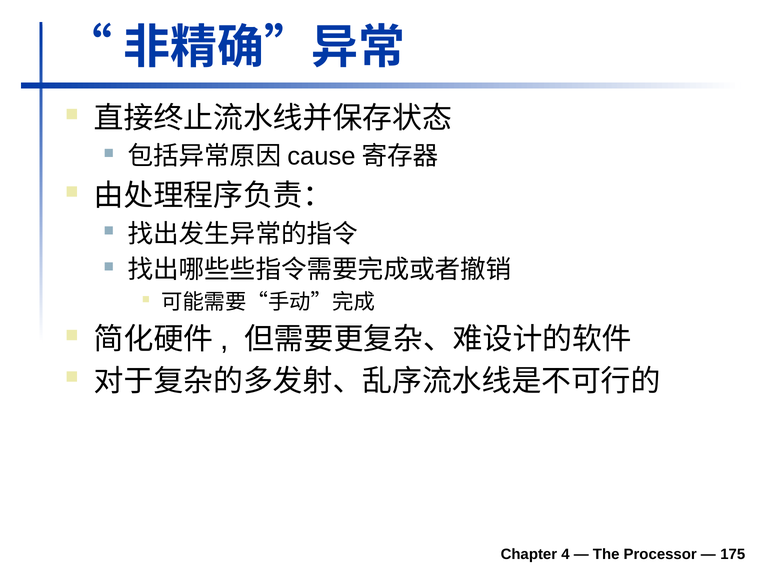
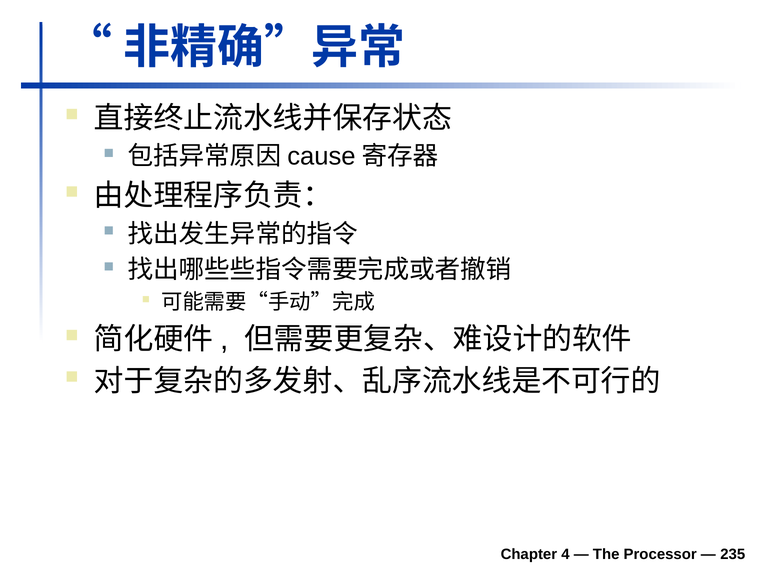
175: 175 -> 235
